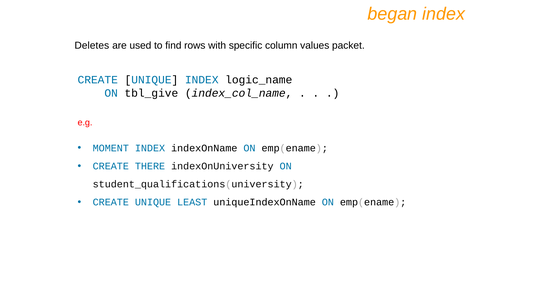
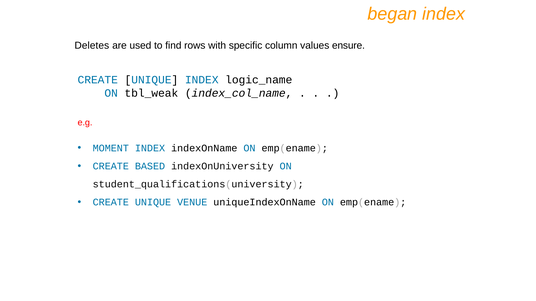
packet: packet -> ensure
tbl_give: tbl_give -> tbl_weak
THERE: THERE -> BASED
LEAST: LEAST -> VENUE
